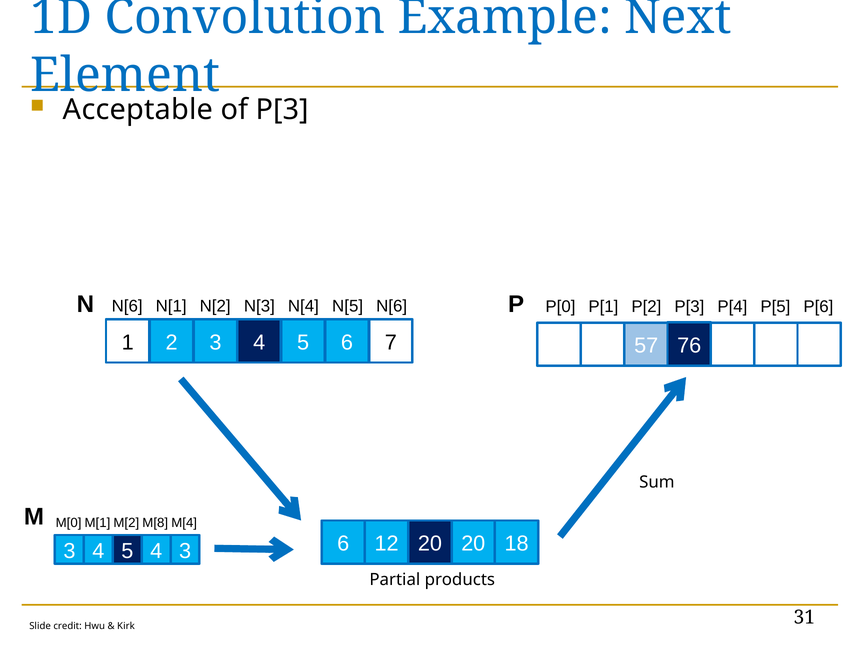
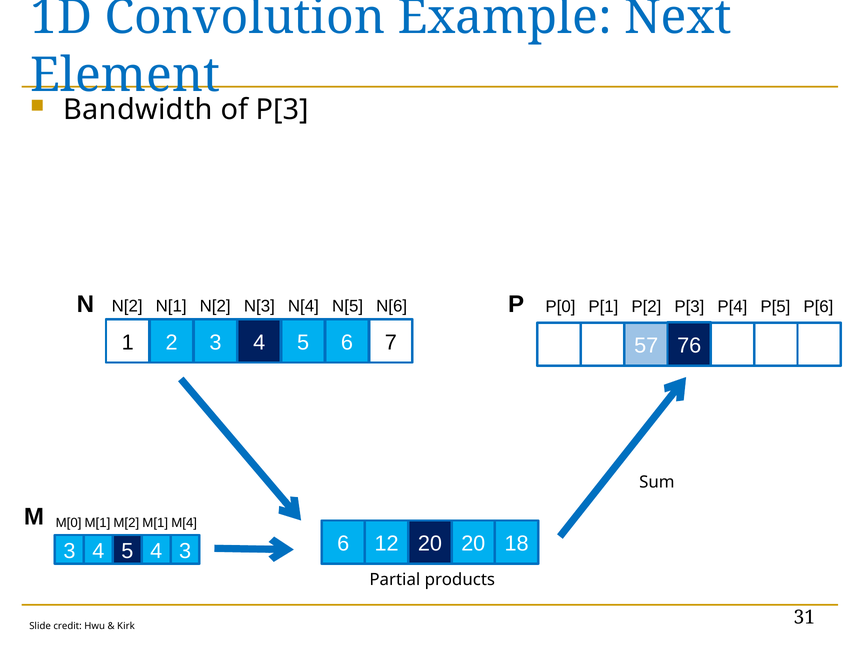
Acceptable: Acceptable -> Bandwidth
N[6 at (127, 306): N[6 -> N[2
M[8: M[8 -> M[1
